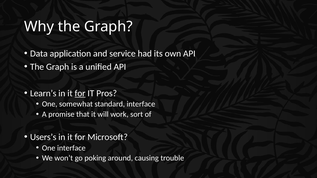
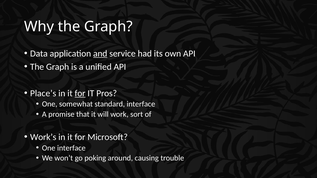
and underline: none -> present
Learn’s: Learn’s -> Place’s
Users’s: Users’s -> Work’s
